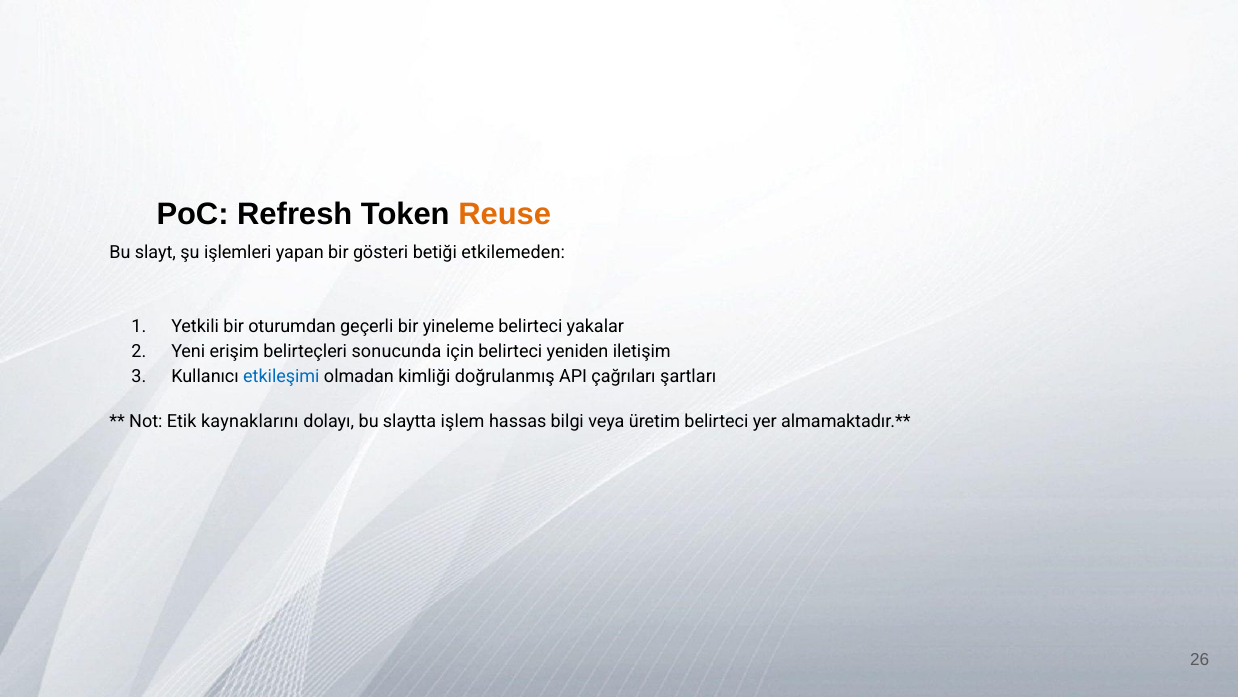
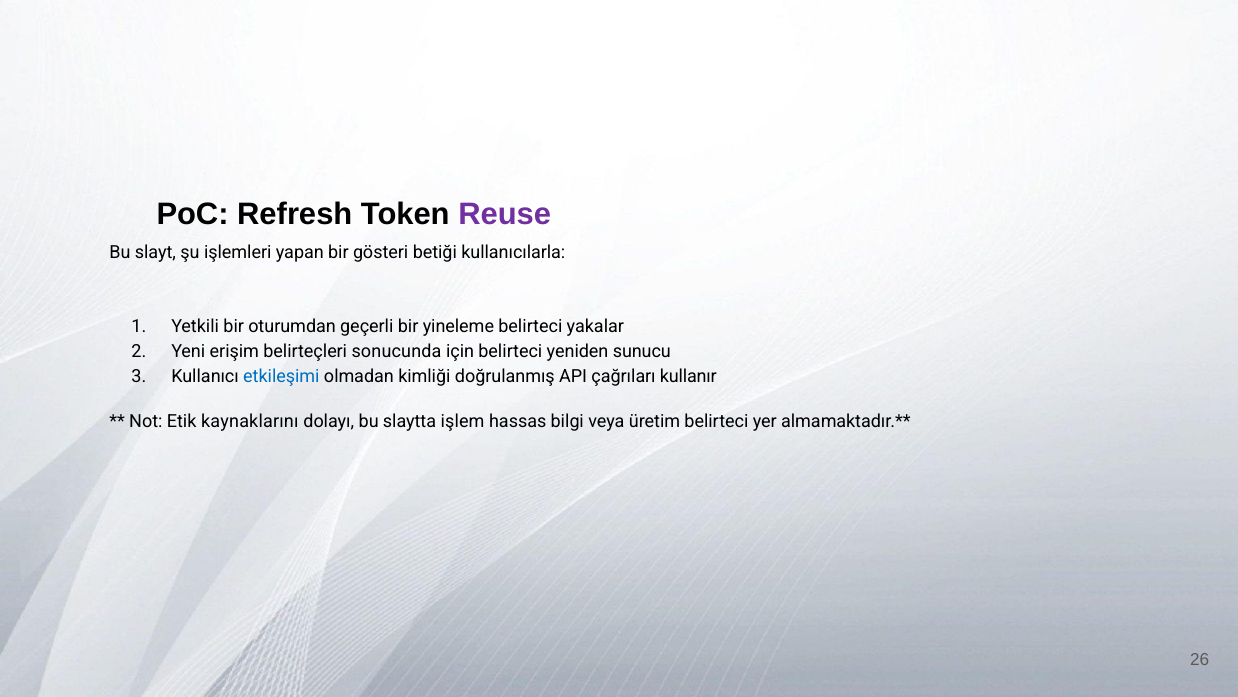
Reuse colour: orange -> purple
etkilemeden: etkilemeden -> kullanıcılarla
iletişim: iletişim -> sunucu
şartları: şartları -> kullanır
